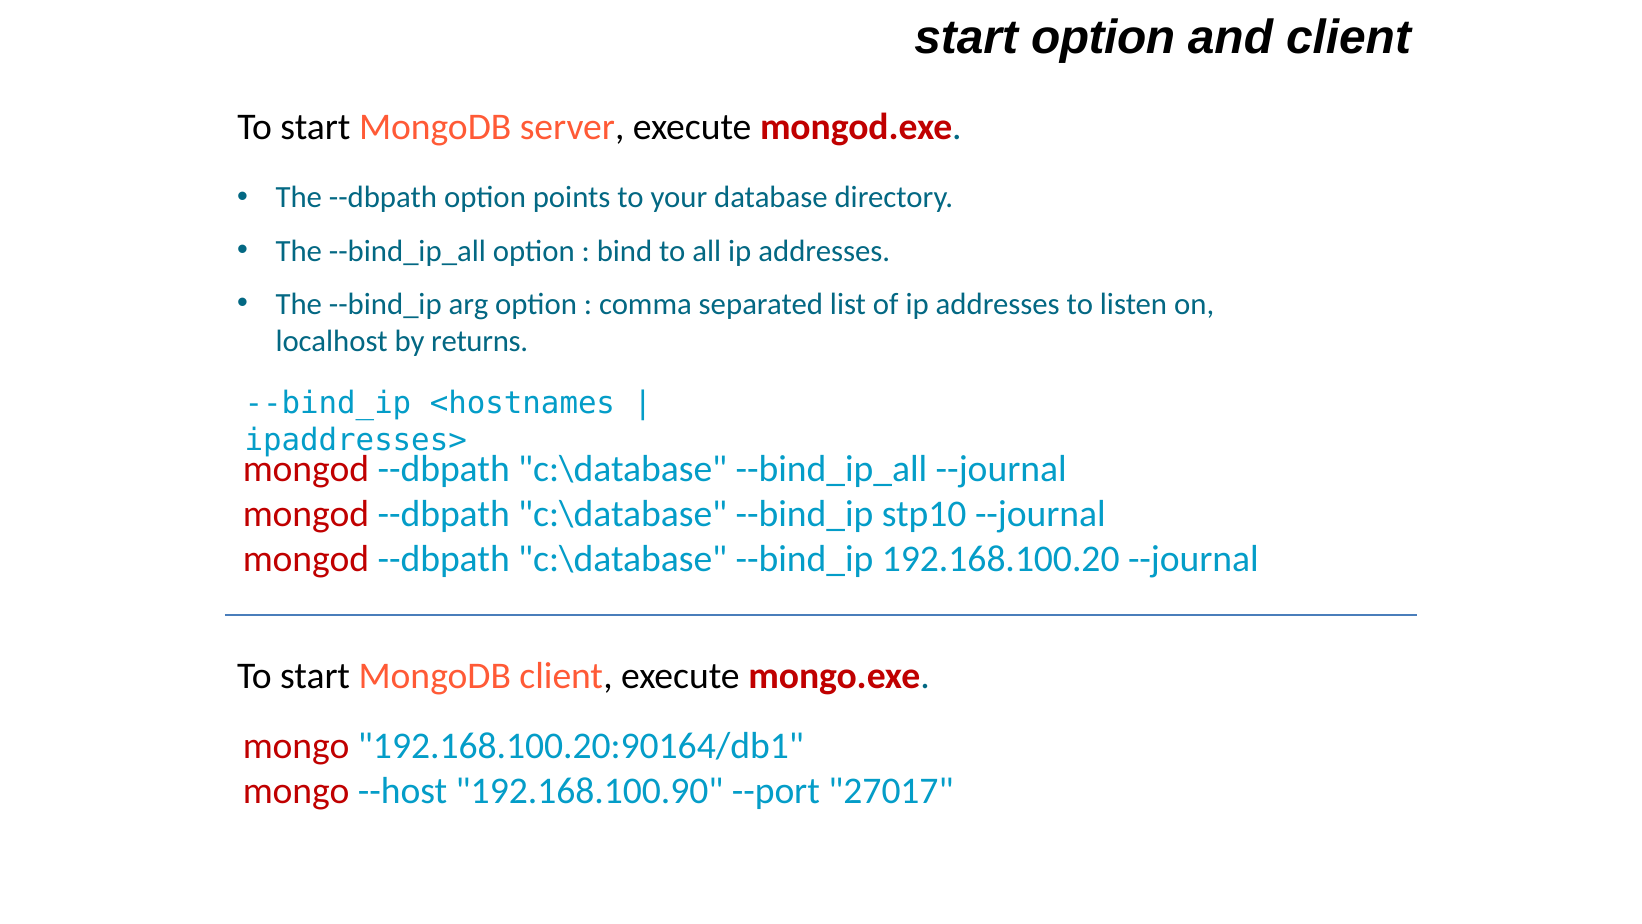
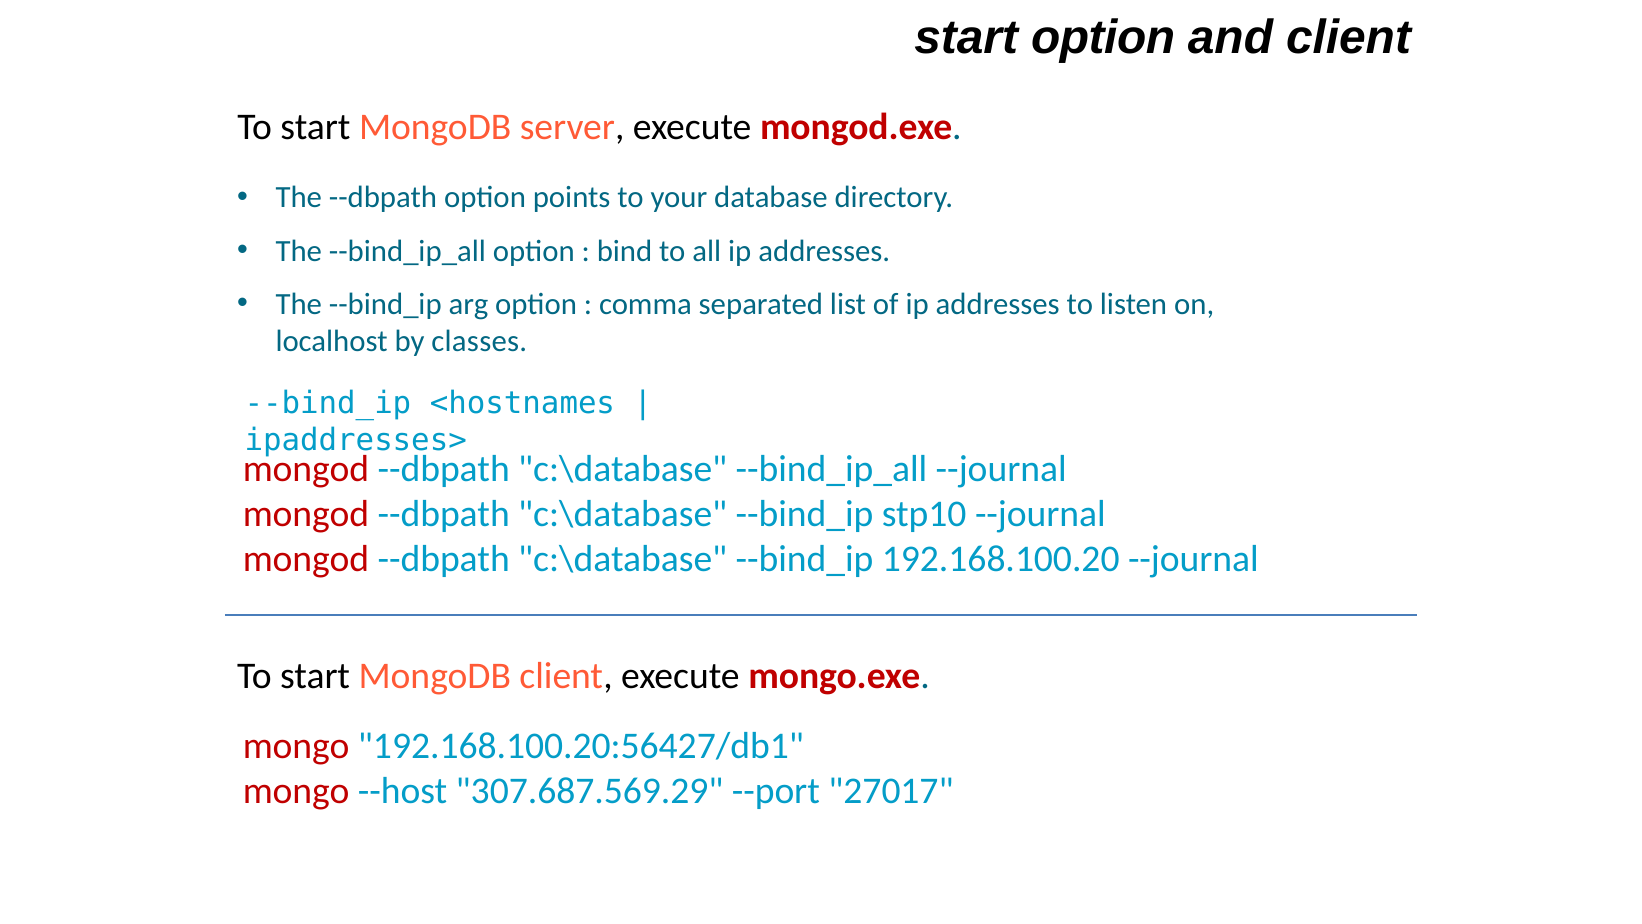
returns: returns -> classes
192.168.100.20:90164/db1: 192.168.100.20:90164/db1 -> 192.168.100.20:56427/db1
192.168.100.90: 192.168.100.90 -> 307.687.569.29
